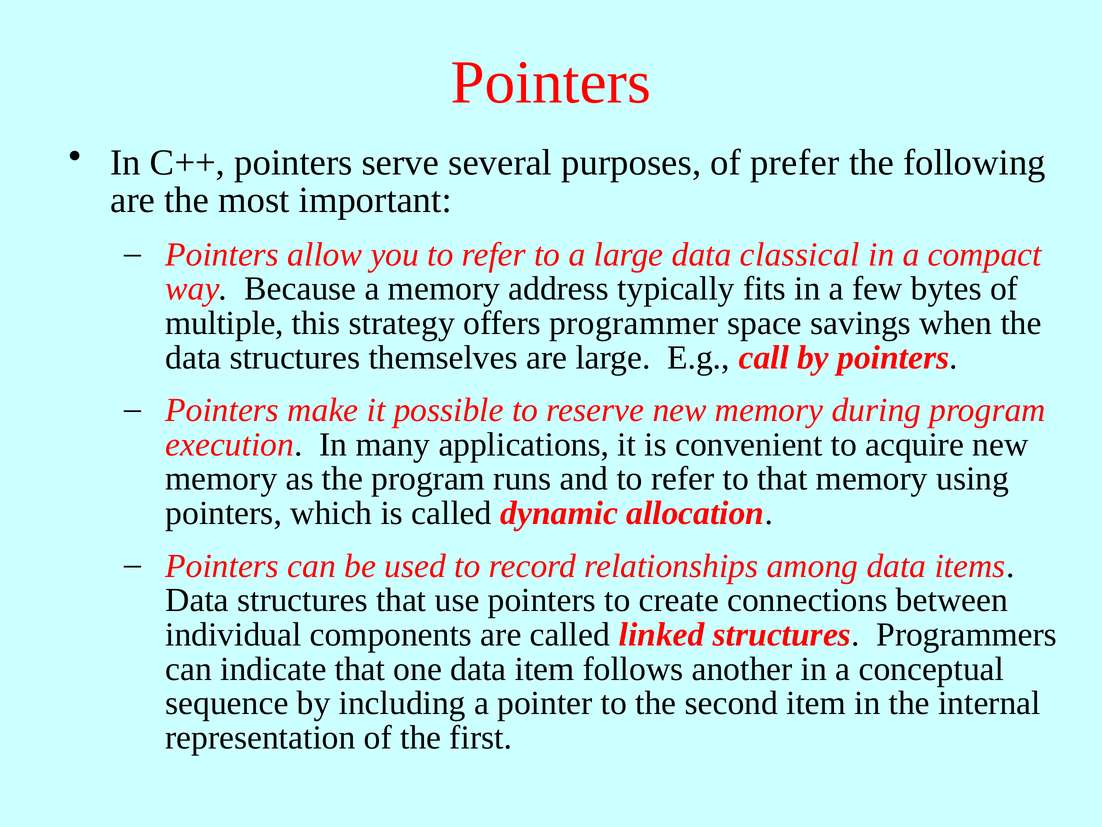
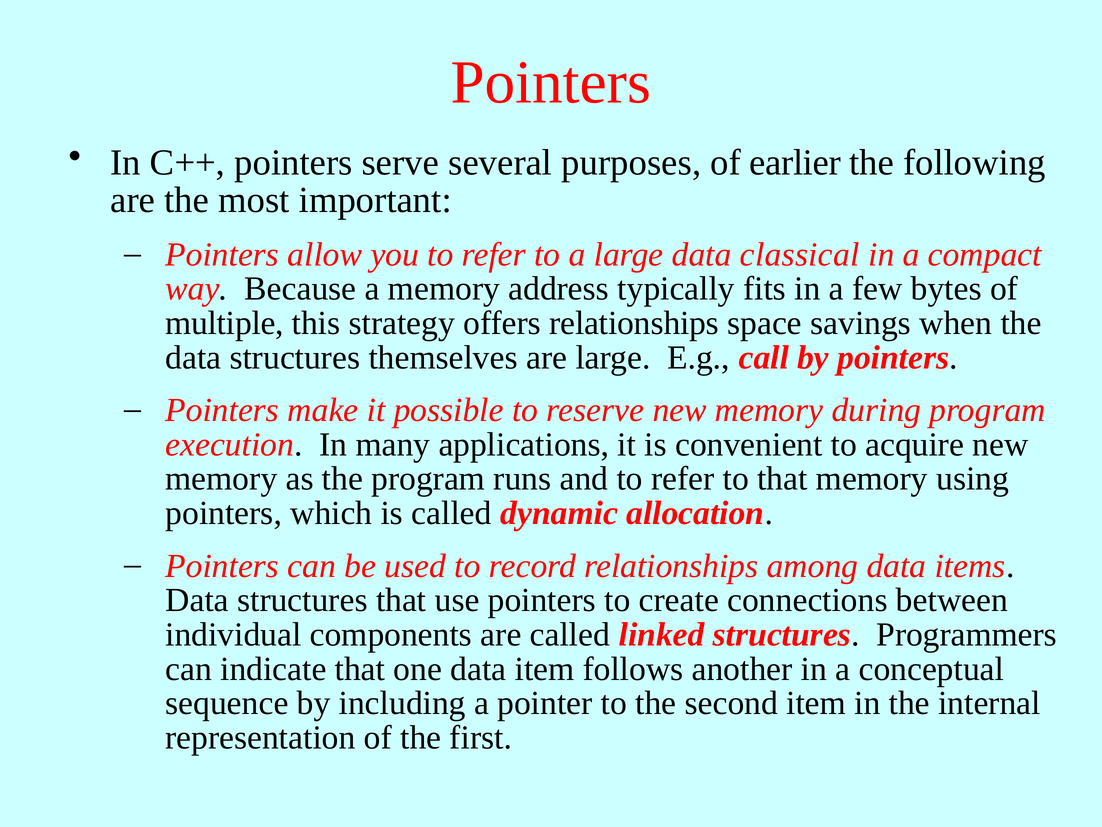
prefer: prefer -> earlier
offers programmer: programmer -> relationships
